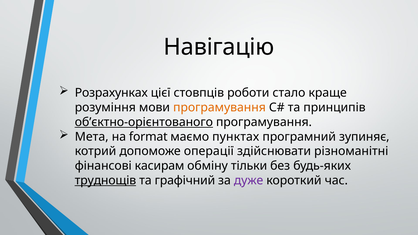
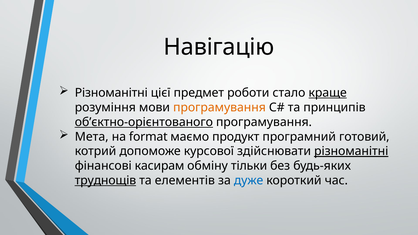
Розрахунках at (111, 93): Розрахунках -> Різноманітні
стовпців: стовпців -> предмет
краще underline: none -> present
пунктах: пунктах -> продукт
зупиняє: зупиняє -> готовий
операції: операції -> курсової
різноманітні at (351, 151) underline: none -> present
графічний: графічний -> елементів
дуже colour: purple -> blue
